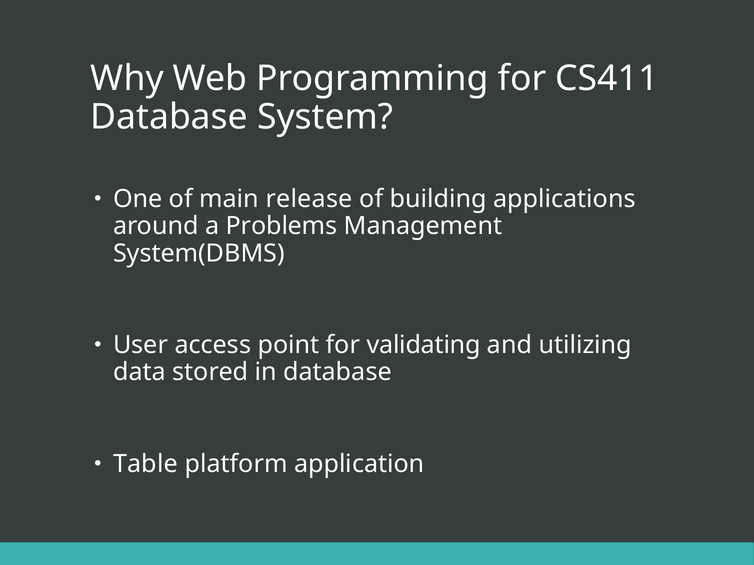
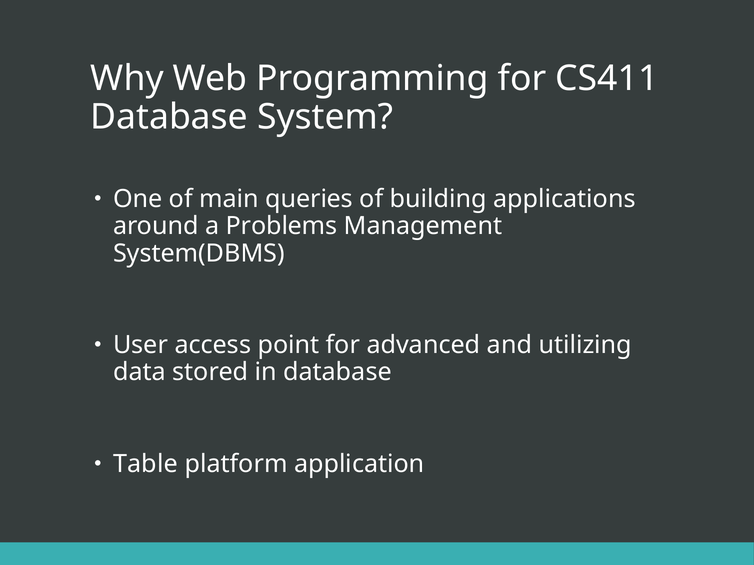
release: release -> queries
validating: validating -> advanced
